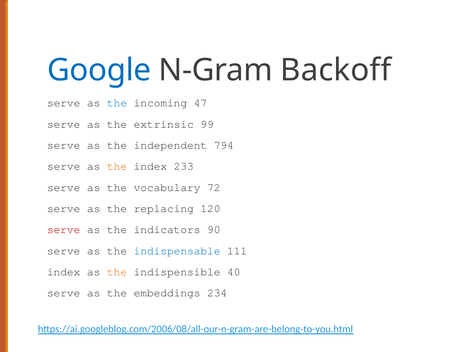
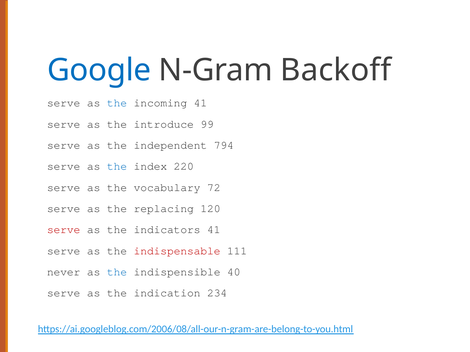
incoming 47: 47 -> 41
extrinsic: extrinsic -> introduce
the at (117, 167) colour: orange -> blue
233: 233 -> 220
indicators 90: 90 -> 41
indispensable colour: blue -> red
index at (64, 272): index -> never
the at (117, 272) colour: orange -> blue
embeddings: embeddings -> indication
